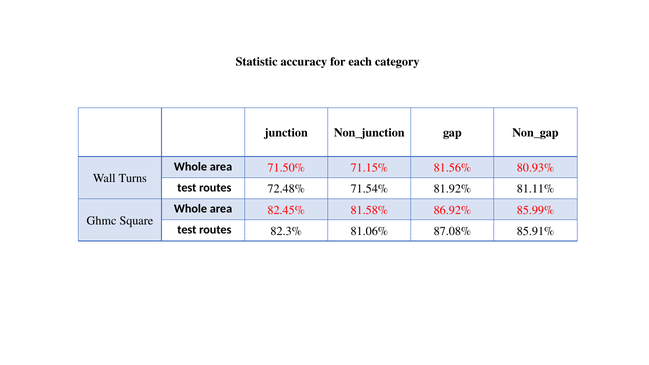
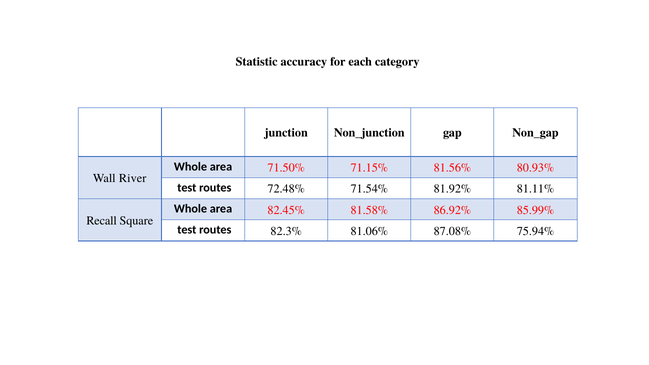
Turns: Turns -> River
Ghmc: Ghmc -> Recall
85.91%: 85.91% -> 75.94%
